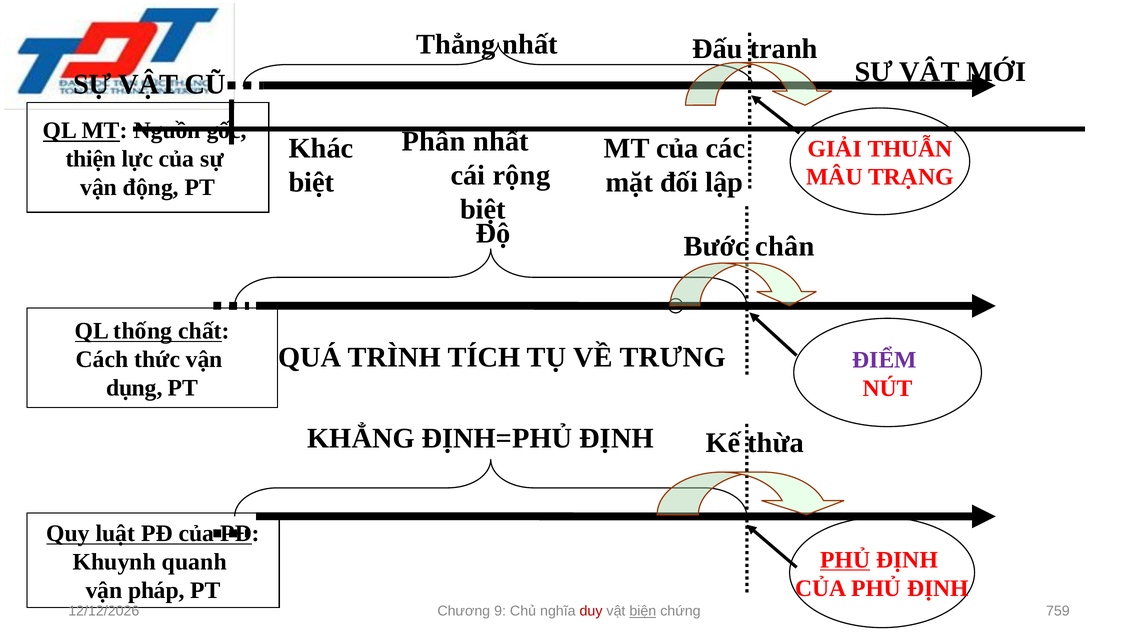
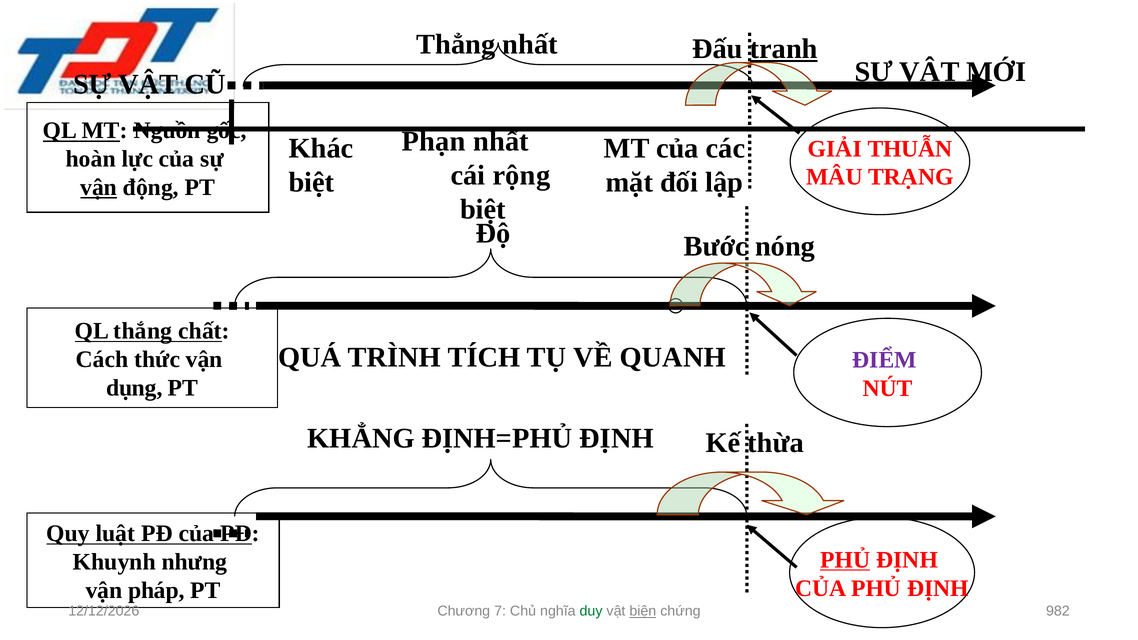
tranh underline: none -> present
Phân: Phân -> Phạn
thiện: thiện -> hoàn
vận at (99, 188) underline: none -> present
chân: chân -> nóng
thống: thống -> thắng
TRƯNG: TRƯNG -> QUANH
quanh: quanh -> nhưng
9: 9 -> 7
duy colour: red -> green
759: 759 -> 982
